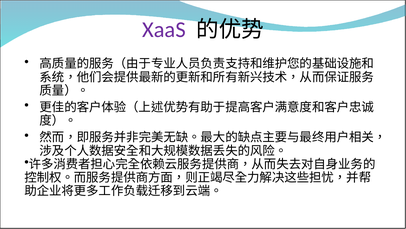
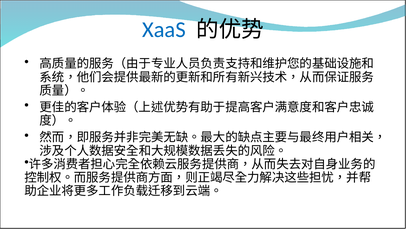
XaaS colour: purple -> blue
